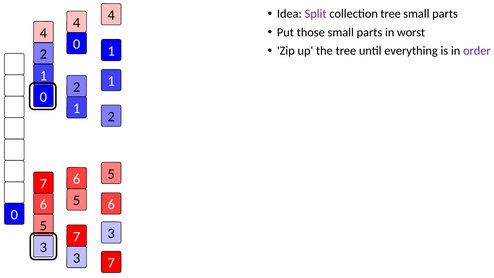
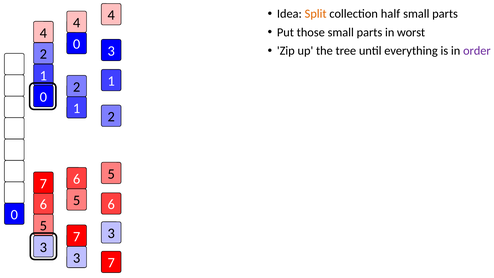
Split colour: purple -> orange
collection tree: tree -> half
1 at (111, 51): 1 -> 3
